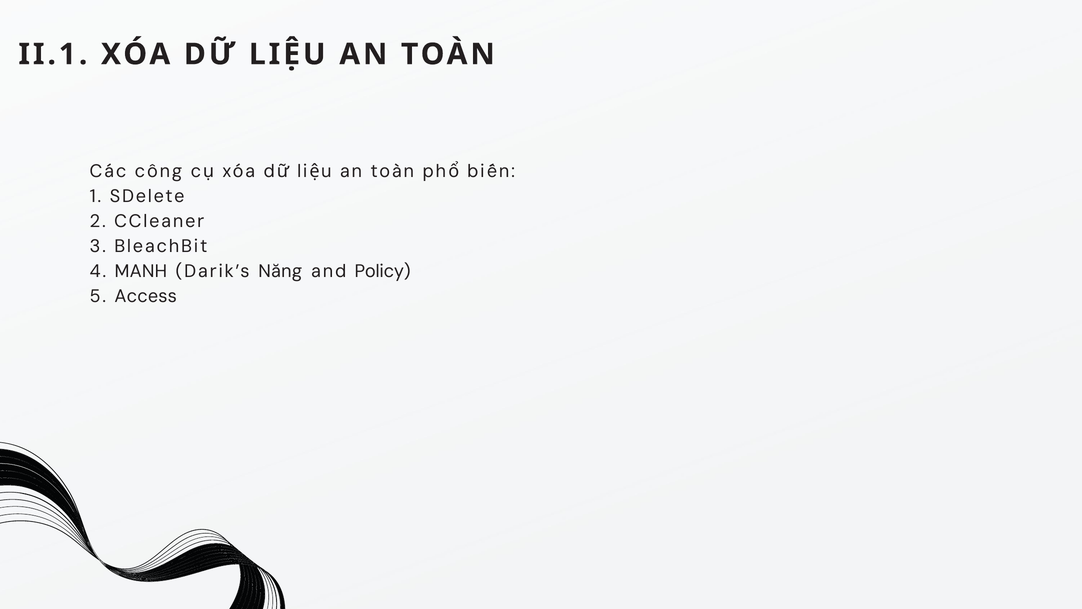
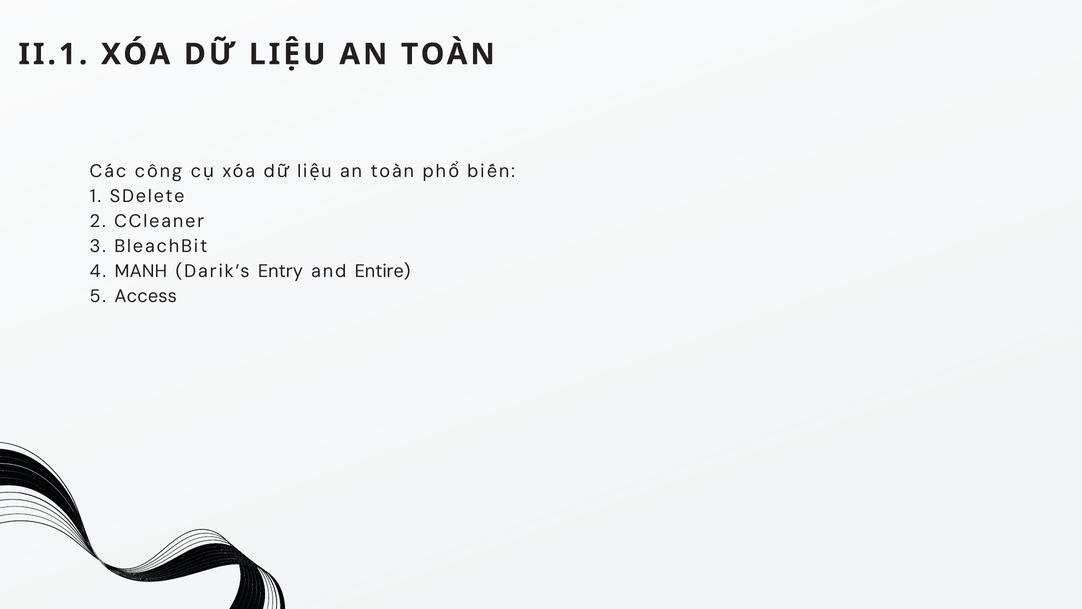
Năng: Năng -> Entry
Policy: Policy -> Entire
